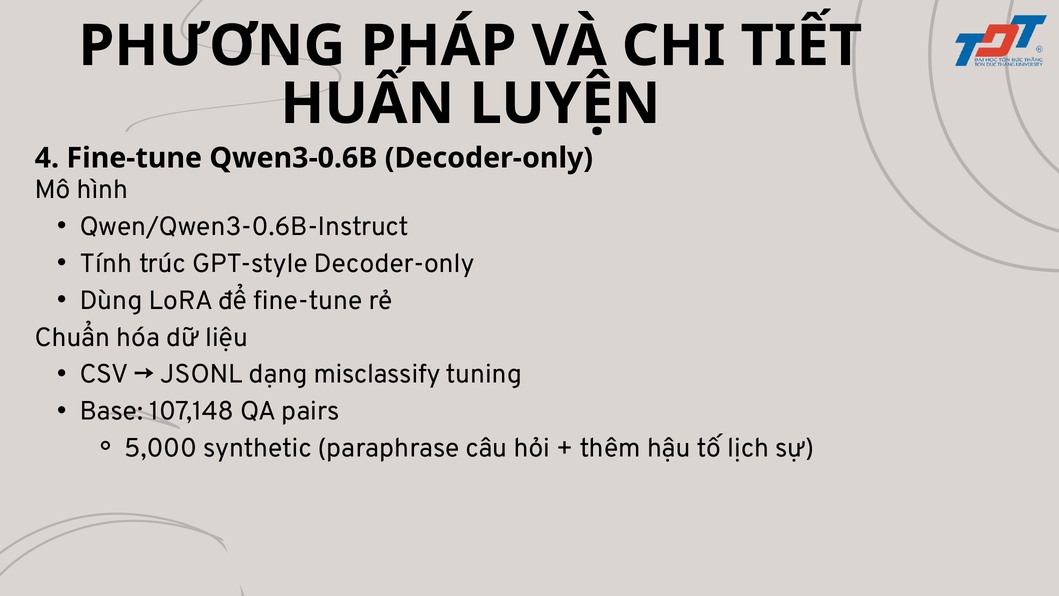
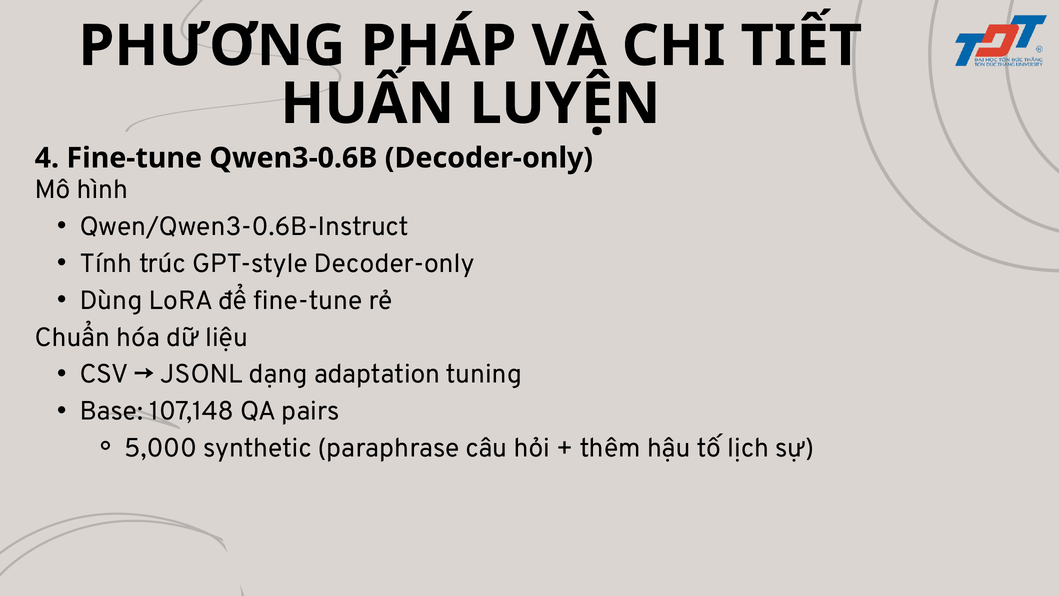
misclassify: misclassify -> adaptation
